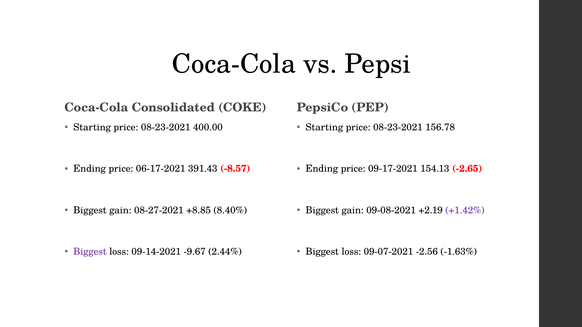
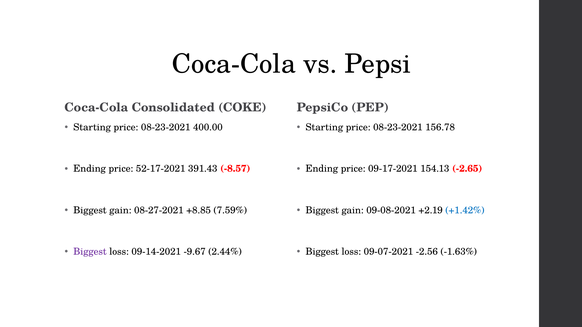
06-17-2021: 06-17-2021 -> 52-17-2021
8.40%: 8.40% -> 7.59%
+1.42% colour: purple -> blue
